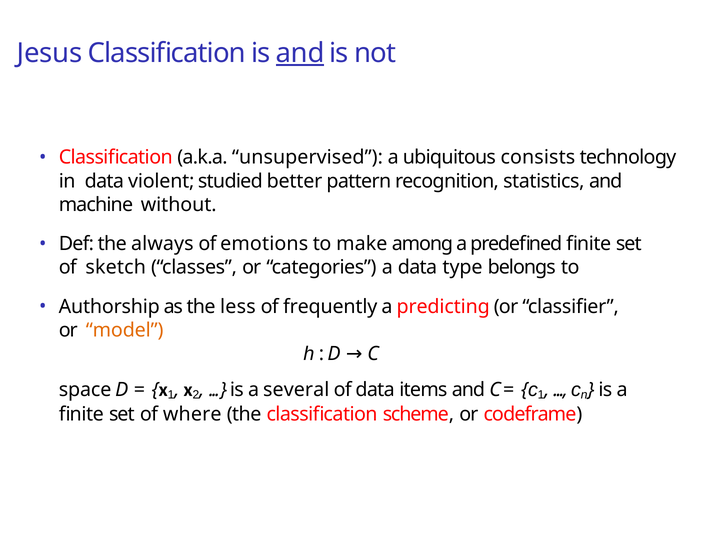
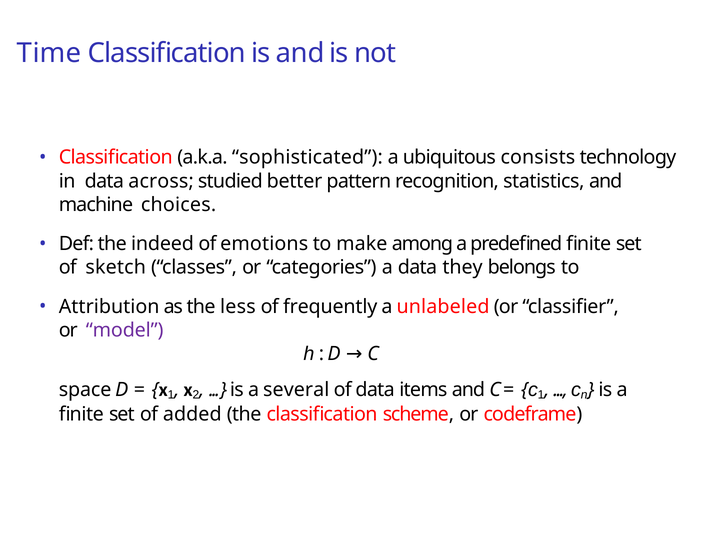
Jesus: Jesus -> Time
and at (300, 53) underline: present -> none
unsupervised: unsupervised -> sophisticated
violent: violent -> across
without: without -> choices
always: always -> indeed
type: type -> they
Authorship: Authorship -> Attribution
predicting: predicting -> unlabeled
model colour: orange -> purple
where: where -> added
